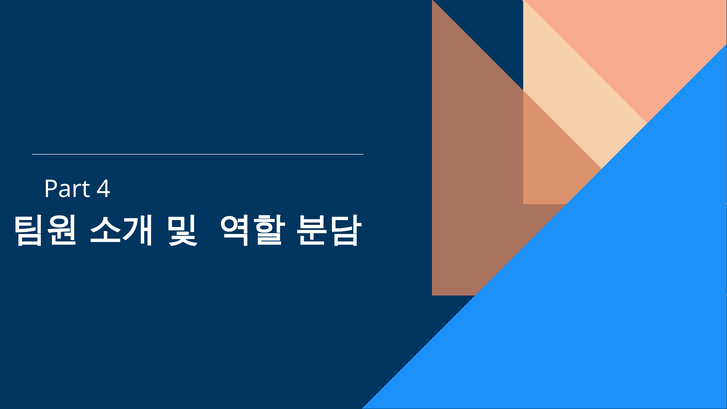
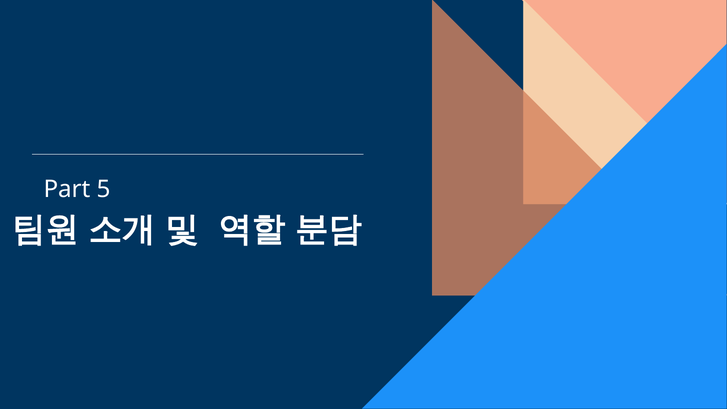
4: 4 -> 5
